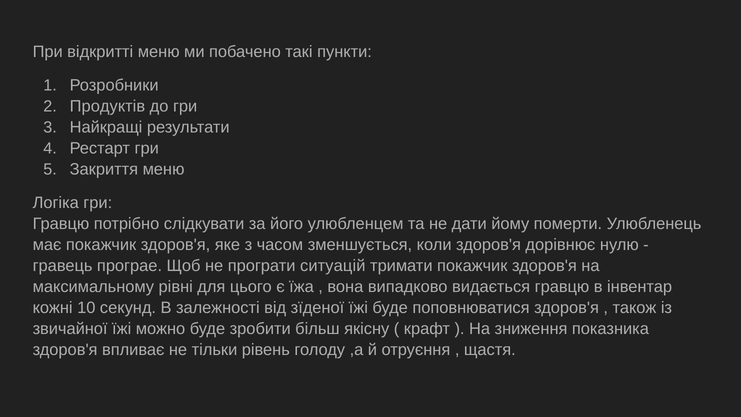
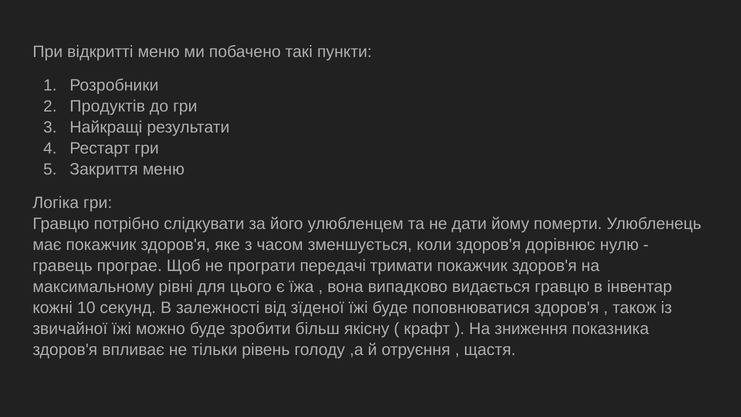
ситуацій: ситуацій -> передачі
